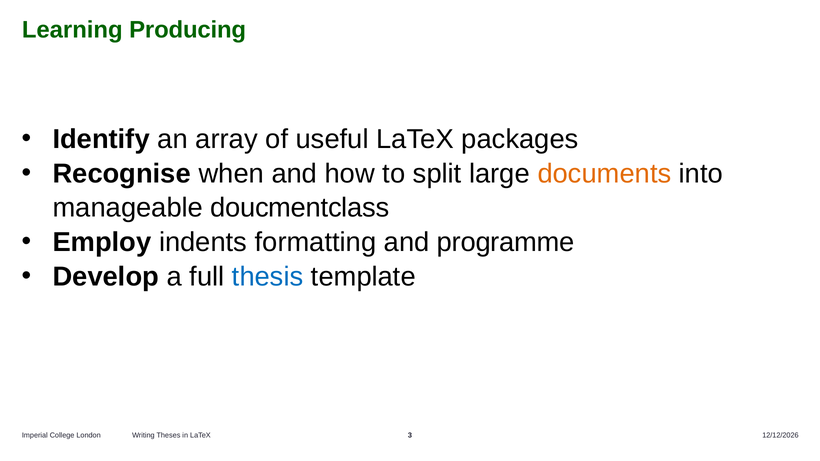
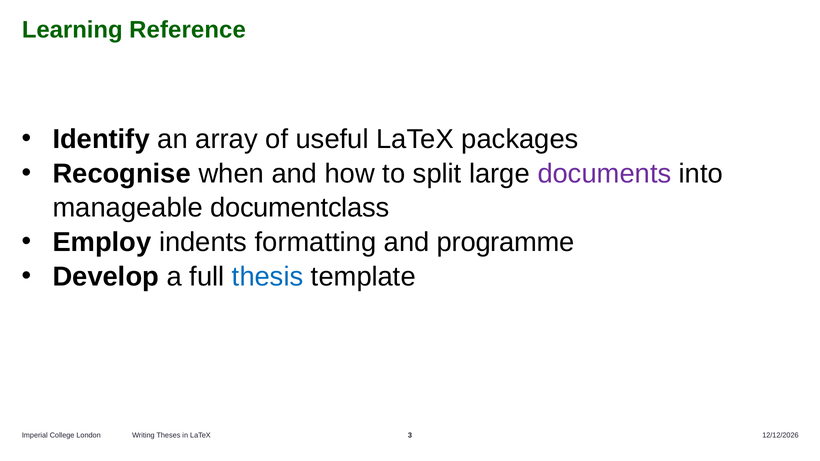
Producing: Producing -> Reference
documents colour: orange -> purple
doucmentclass: doucmentclass -> documentclass
